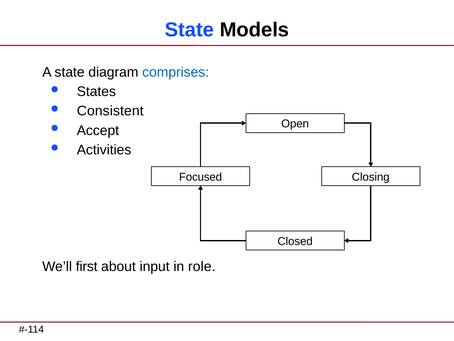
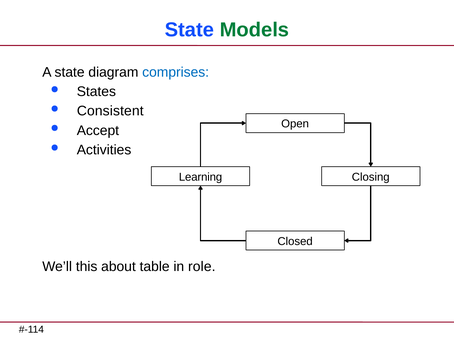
Models colour: black -> green
Focused: Focused -> Learning
first: first -> this
input: input -> table
